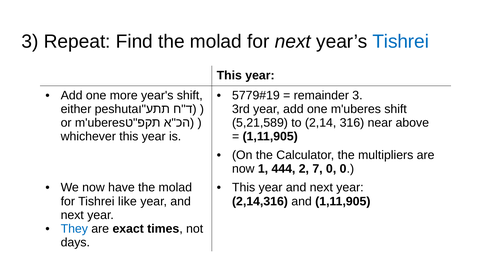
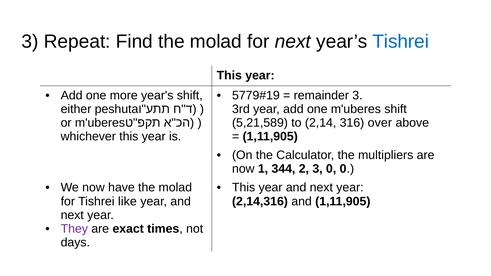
near: near -> over
444: 444 -> 344
2 7: 7 -> 3
They colour: blue -> purple
